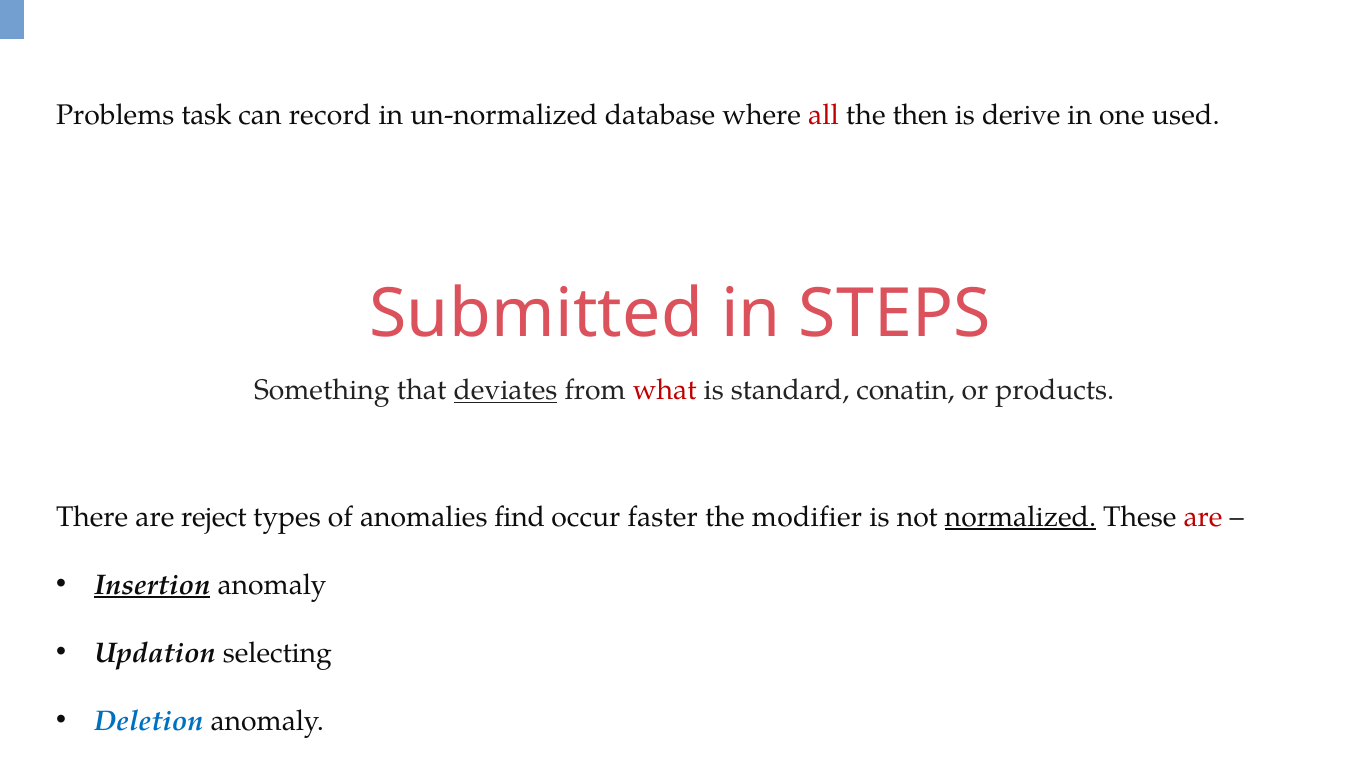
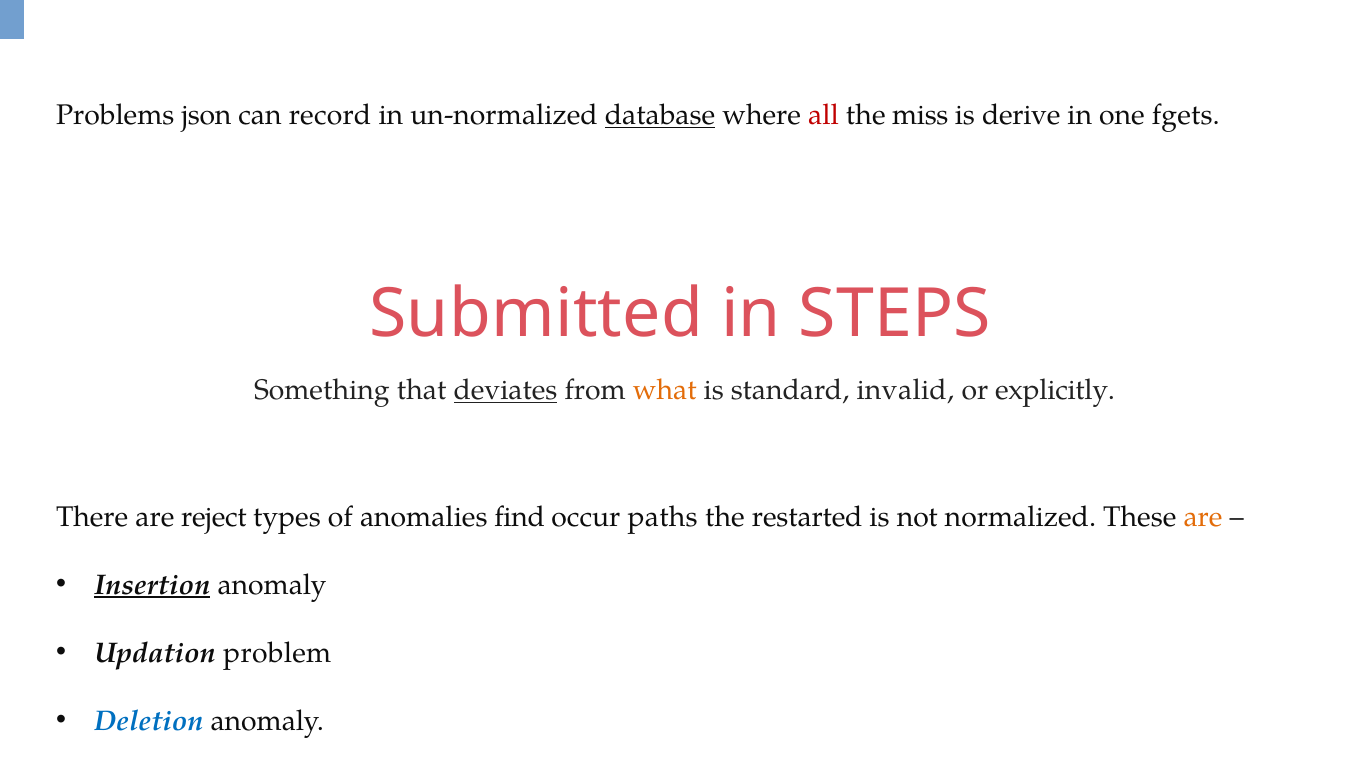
task: task -> json
database underline: none -> present
then: then -> miss
used: used -> fgets
what colour: red -> orange
conatin: conatin -> invalid
products: products -> explicitly
faster: faster -> paths
modifier: modifier -> restarted
normalized underline: present -> none
are at (1203, 517) colour: red -> orange
selecting: selecting -> problem
